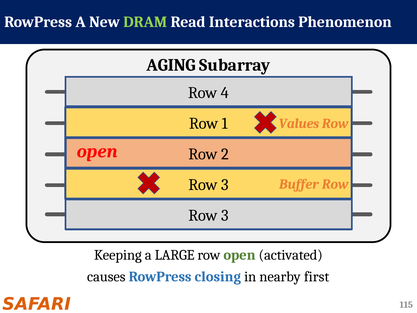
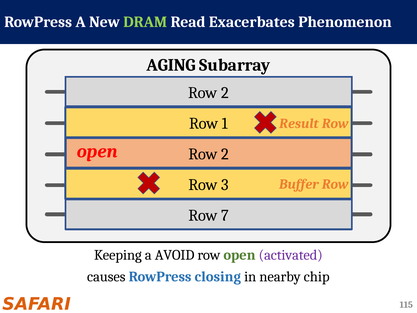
Interactions: Interactions -> Exacerbates
4 at (225, 93): 4 -> 2
Values: Values -> Result
3 at (225, 215): 3 -> 7
LARGE: LARGE -> AVOID
activated colour: black -> purple
first: first -> chip
